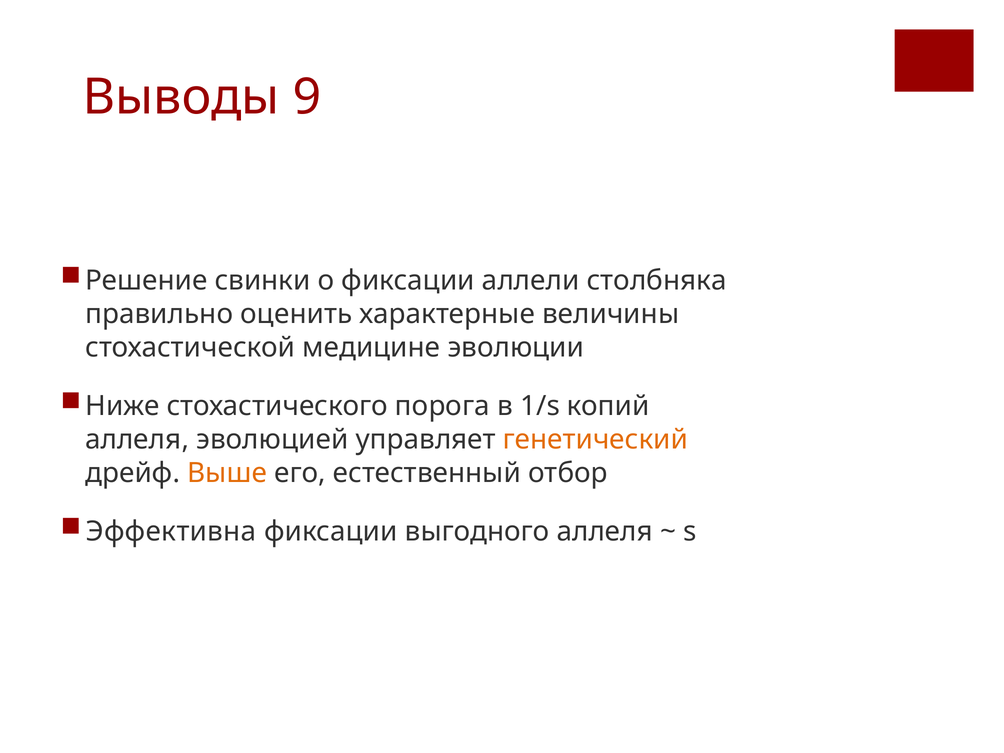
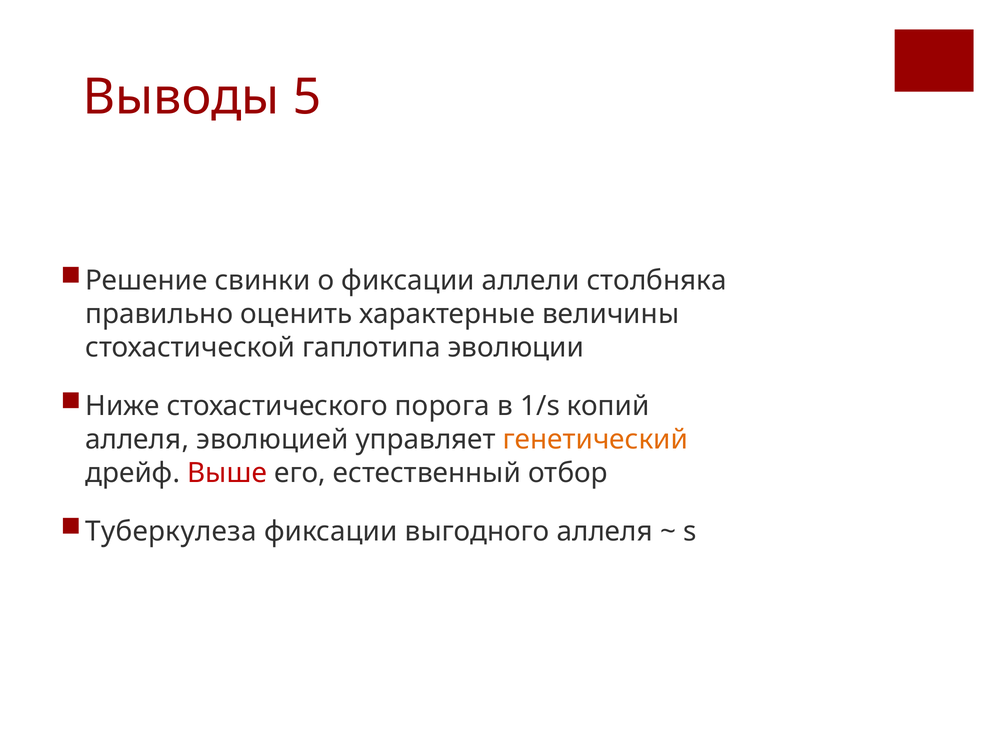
9: 9 -> 5
медицине: медицине -> гаплотипа
Выше colour: orange -> red
Эффективна: Эффективна -> Туберкулеза
